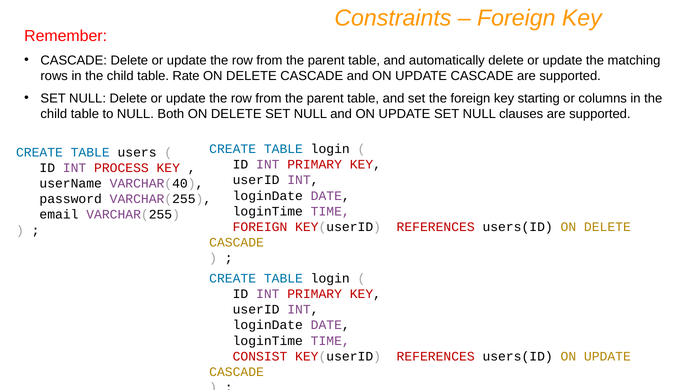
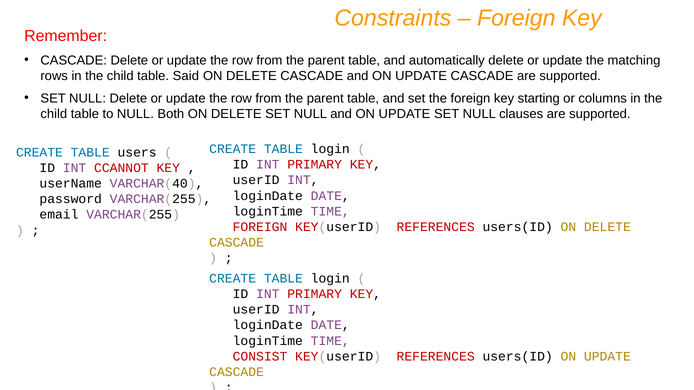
Rate: Rate -> Said
PROCESS: PROCESS -> CCANNOT
